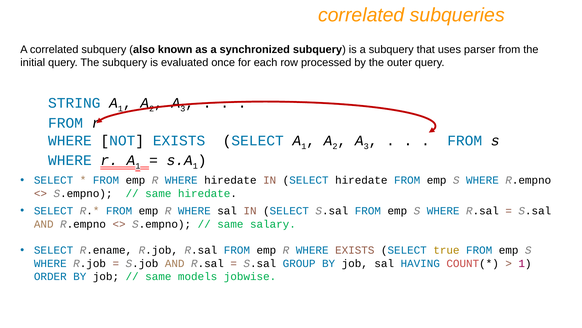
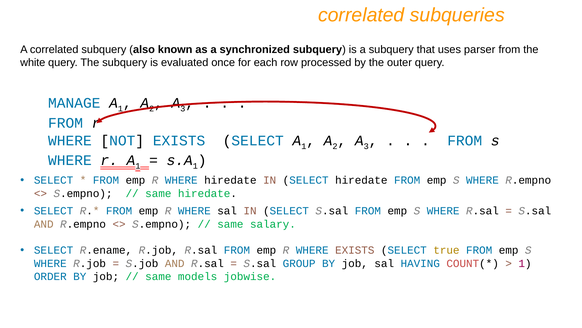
initial: initial -> white
STRING: STRING -> MANAGE
